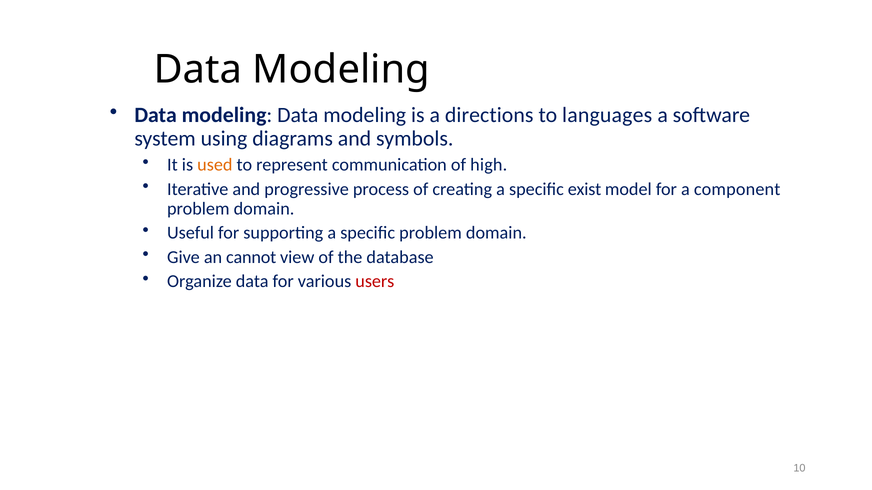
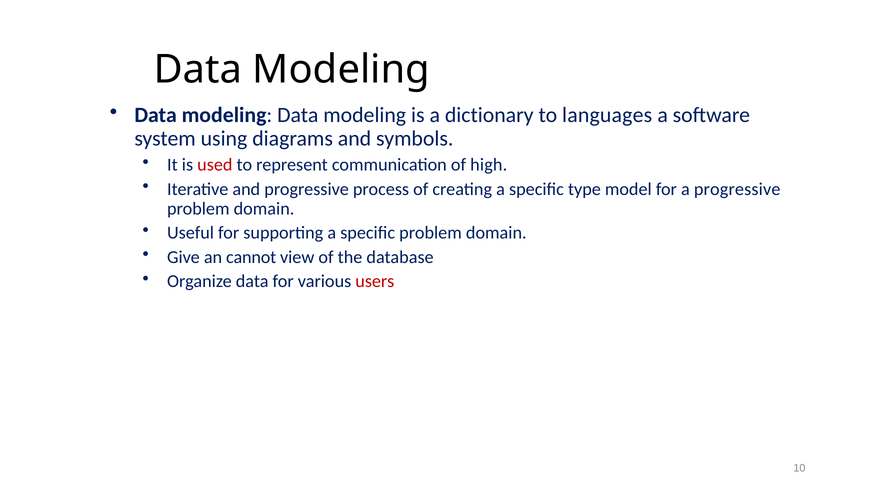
directions: directions -> dictionary
used colour: orange -> red
exist: exist -> type
a component: component -> progressive
